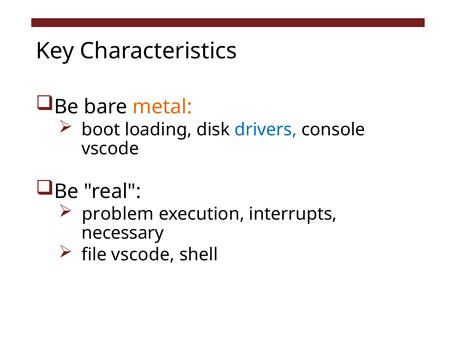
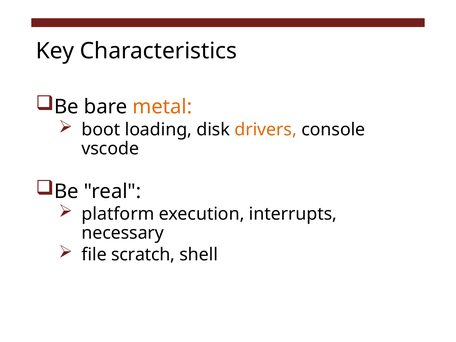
drivers colour: blue -> orange
problem: problem -> platform
file vscode: vscode -> scratch
